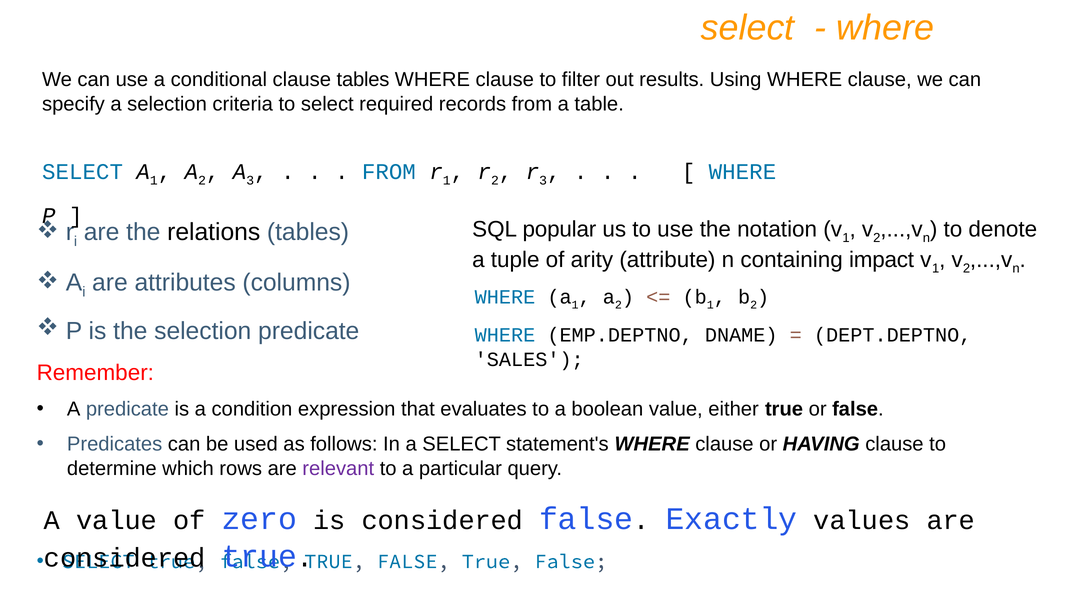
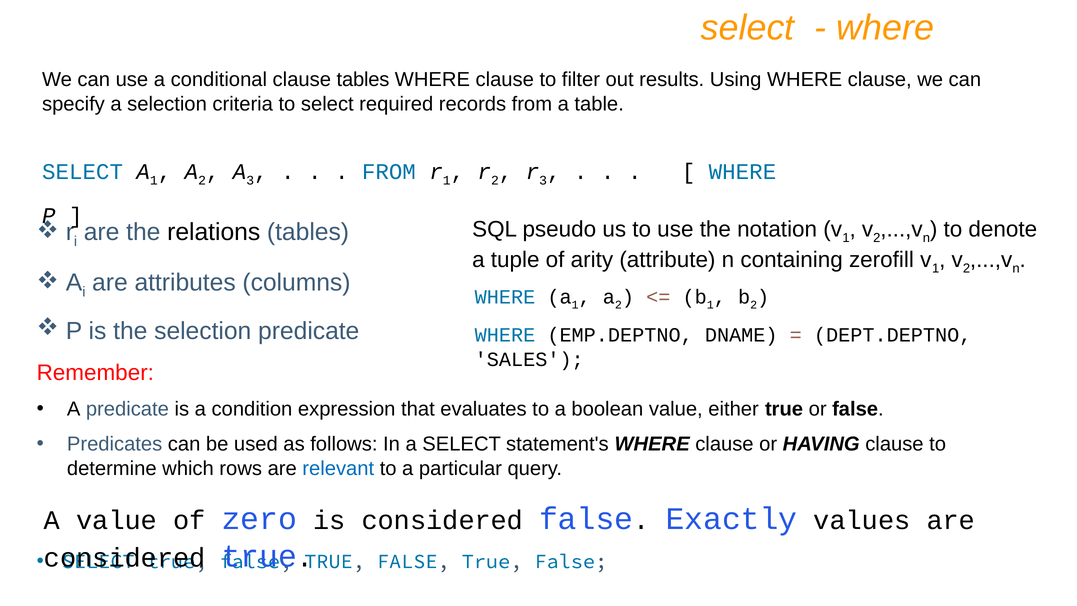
popular: popular -> pseudo
impact: impact -> zerofill
relevant colour: purple -> blue
